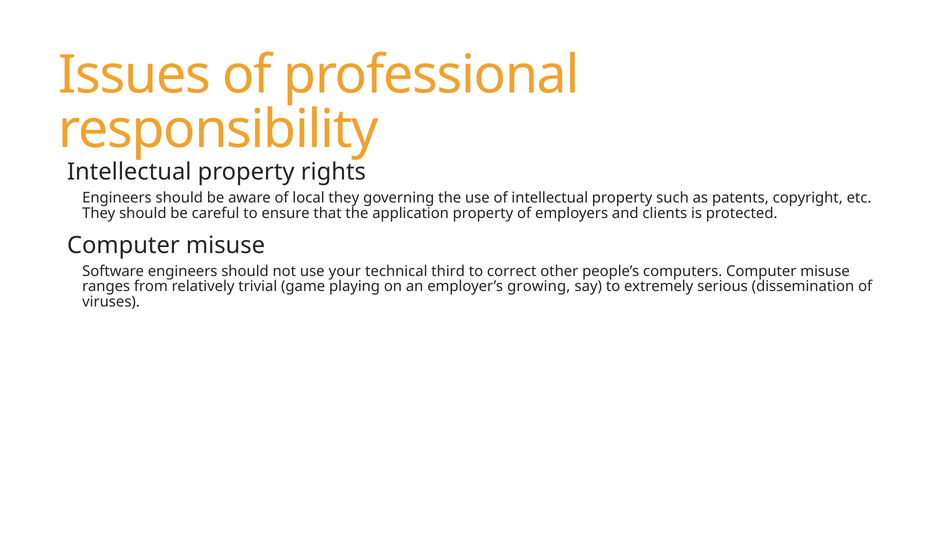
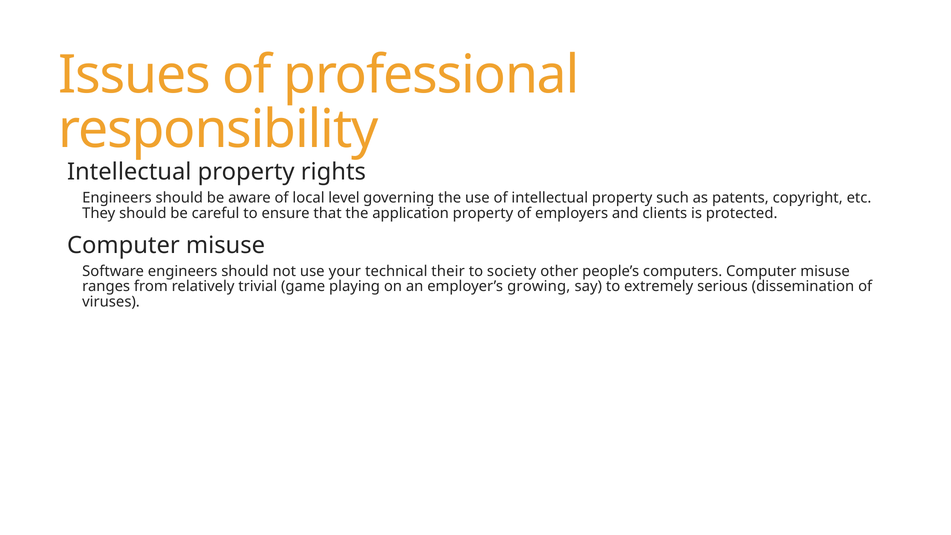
local they: they -> level
third: third -> their
correct: correct -> society
